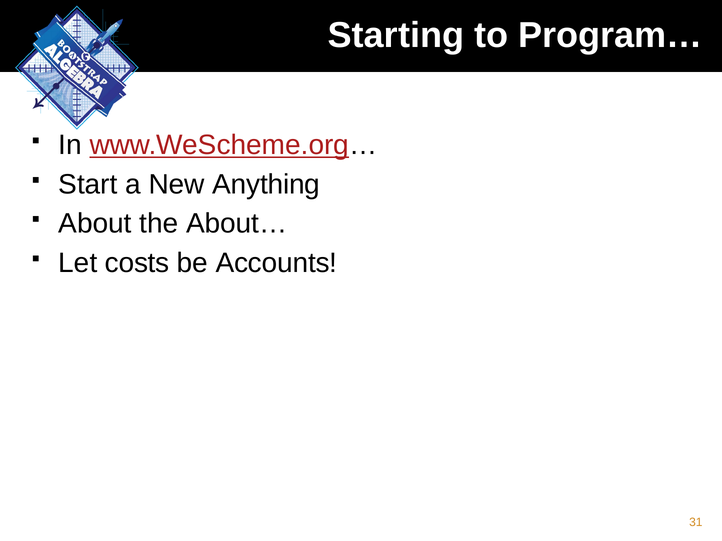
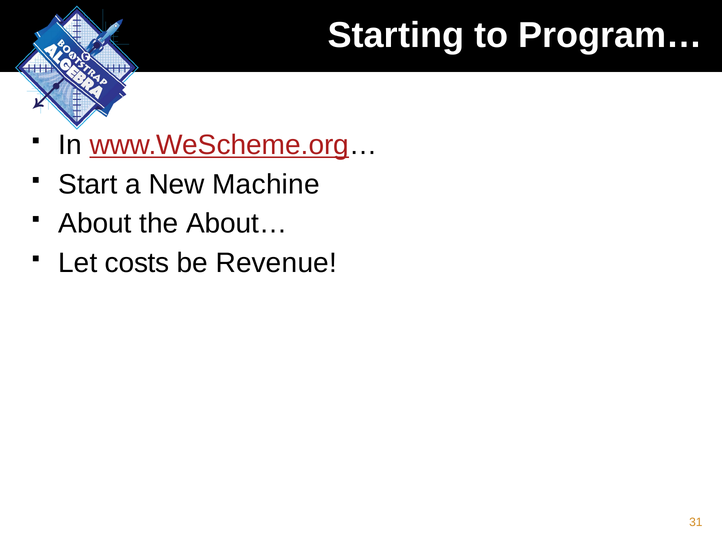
Anything: Anything -> Machine
Accounts: Accounts -> Revenue
